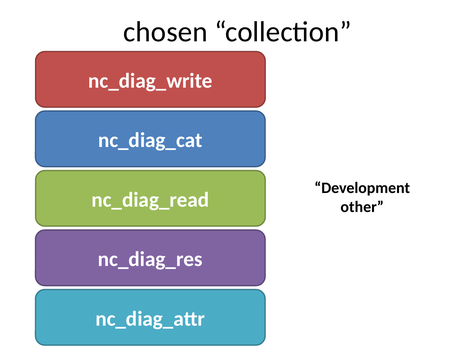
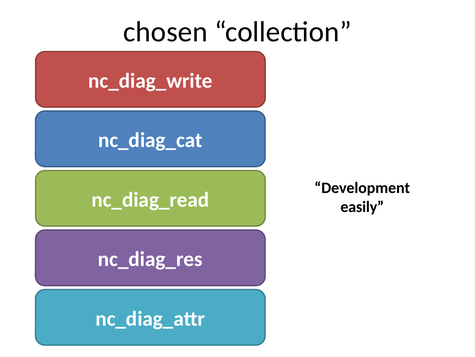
other: other -> easily
